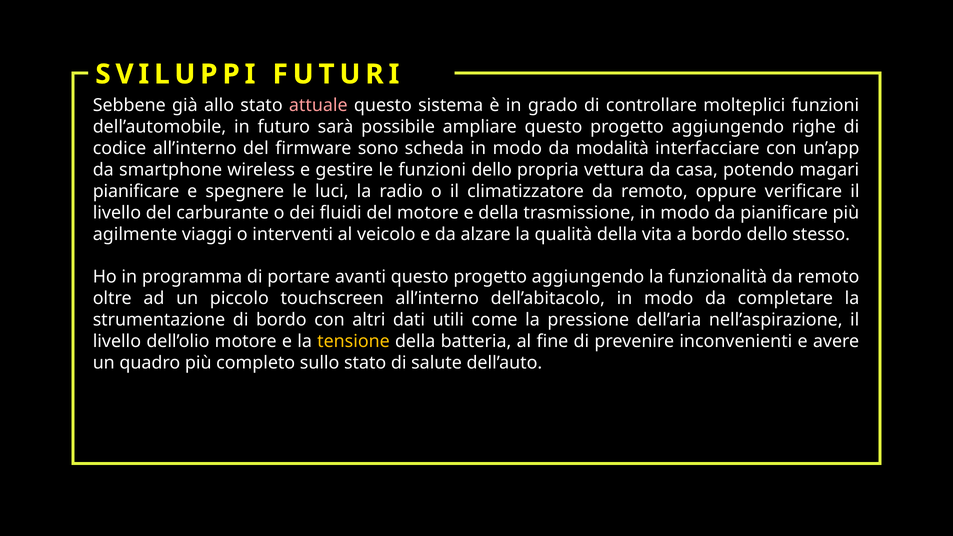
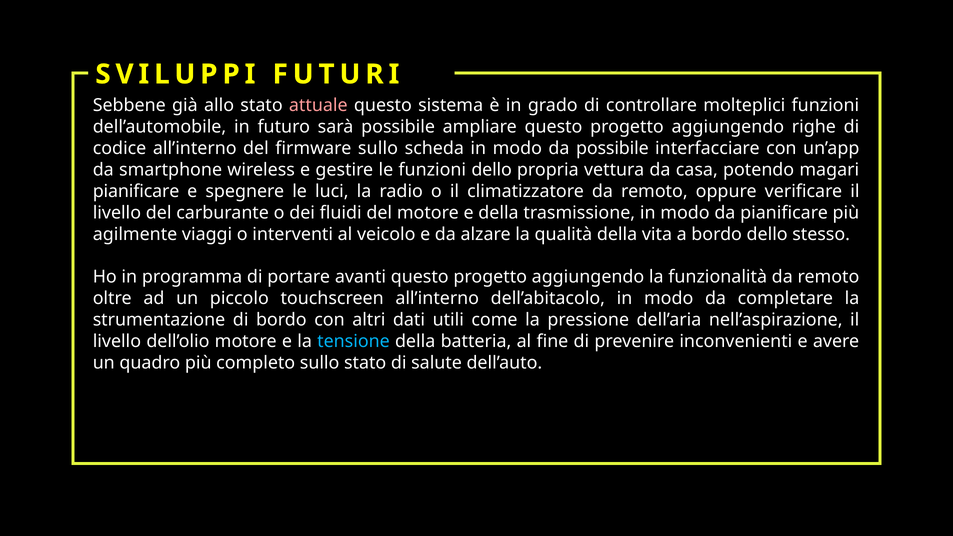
firmware sono: sono -> sullo
da modalità: modalità -> possibile
tensione colour: yellow -> light blue
